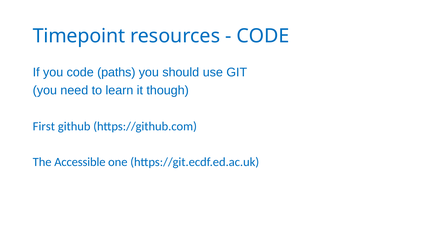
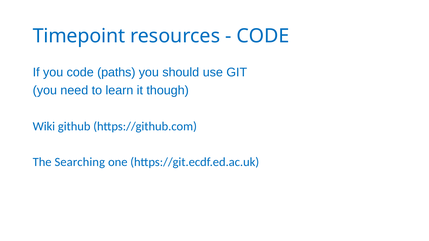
First: First -> Wiki
Accessible: Accessible -> Searching
